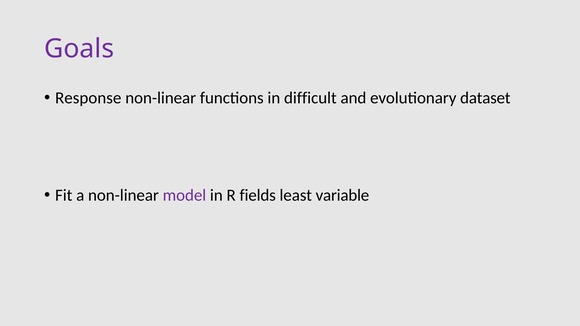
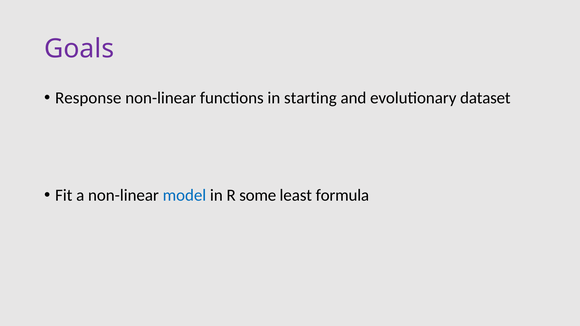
difficult: difficult -> starting
model colour: purple -> blue
fields: fields -> some
variable: variable -> formula
